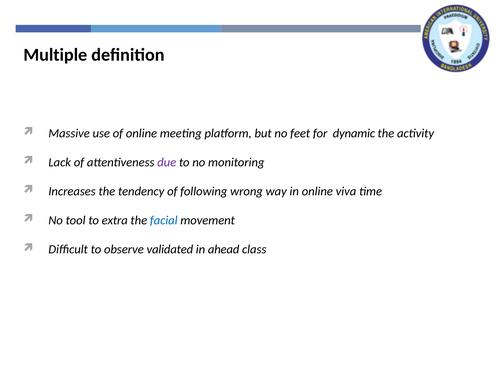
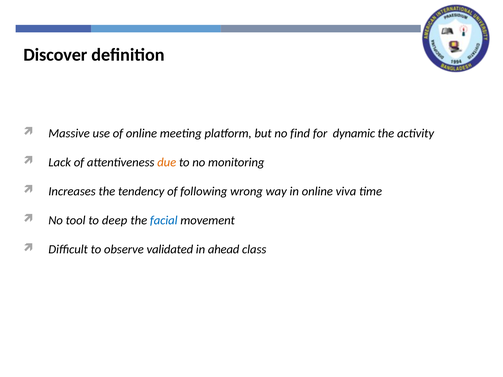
Multiple: Multiple -> Discover
feet: feet -> find
due colour: purple -> orange
extra: extra -> deep
